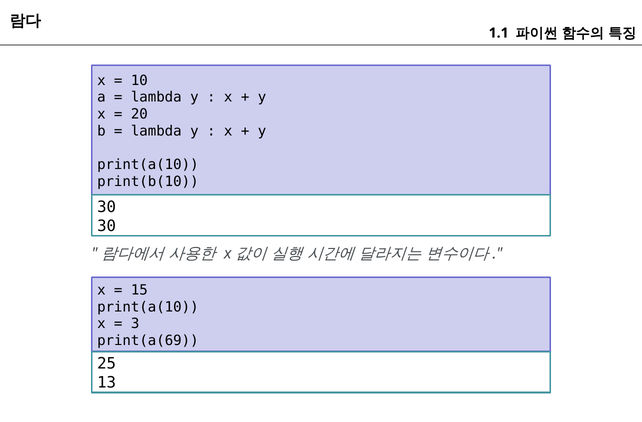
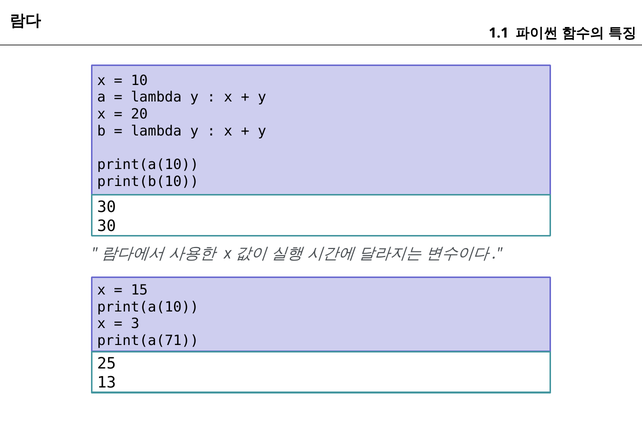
print(a(69: print(a(69 -> print(a(71
